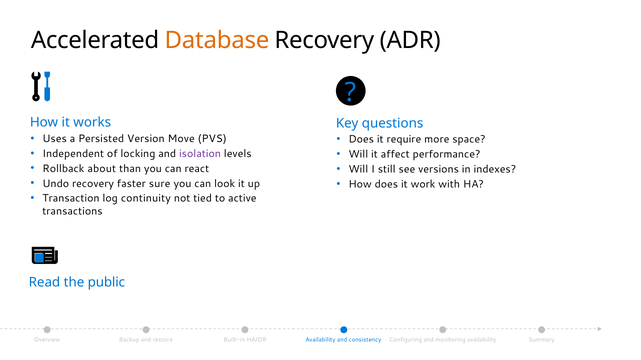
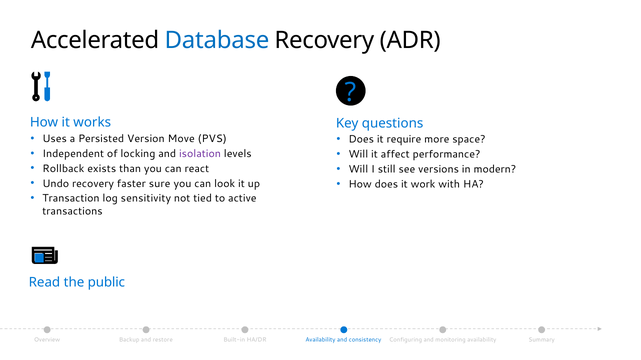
Database colour: orange -> blue
about: about -> exists
indexes: indexes -> modern
continuity: continuity -> sensitivity
